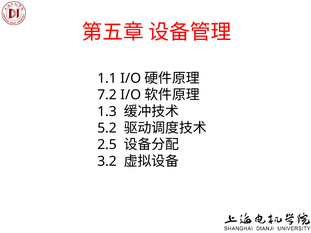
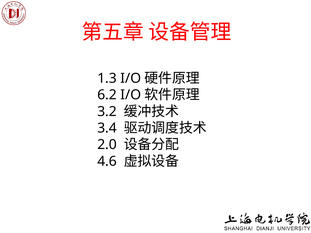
1.1: 1.1 -> 1.3
7.2: 7.2 -> 6.2
1.3: 1.3 -> 3.2
5.2: 5.2 -> 3.4
2.5: 2.5 -> 2.0
3.2: 3.2 -> 4.6
